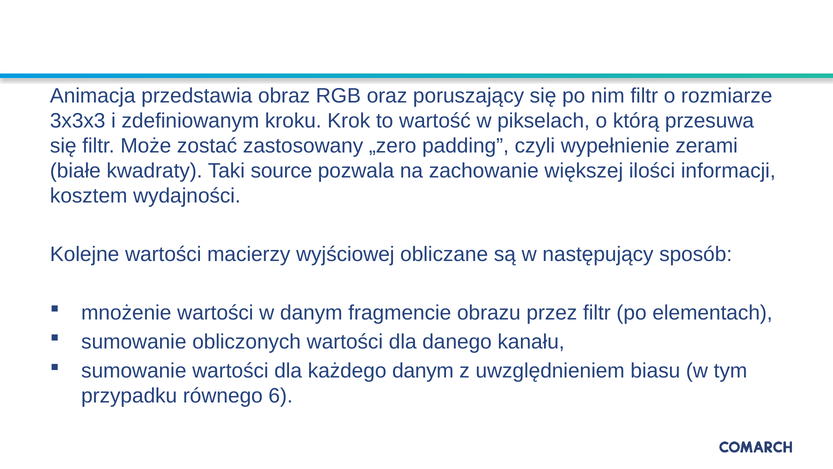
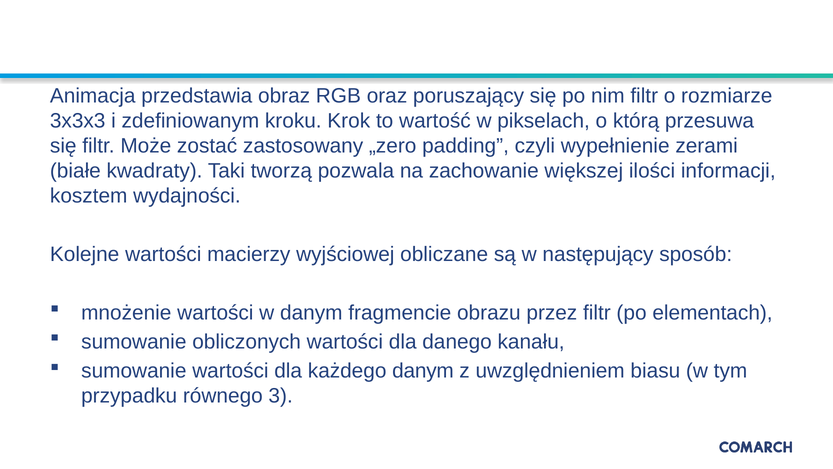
source: source -> tworzą
6: 6 -> 3
